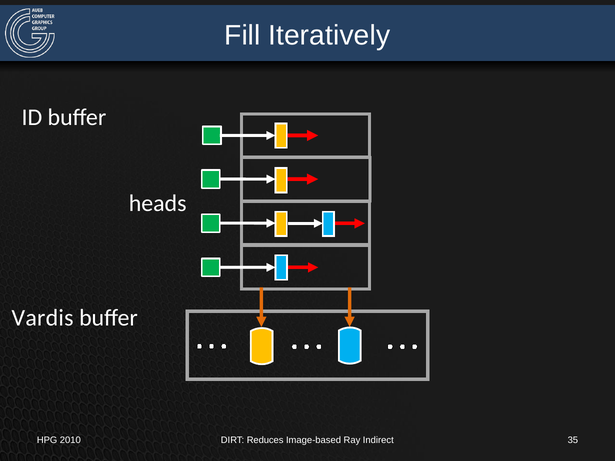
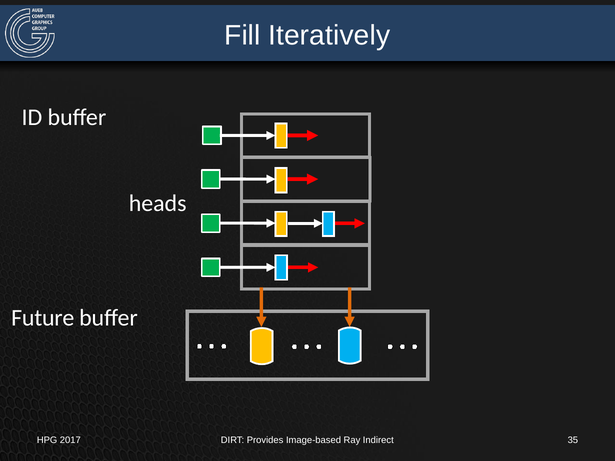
Vardis: Vardis -> Future
2010: 2010 -> 2017
Reduces: Reduces -> Provides
